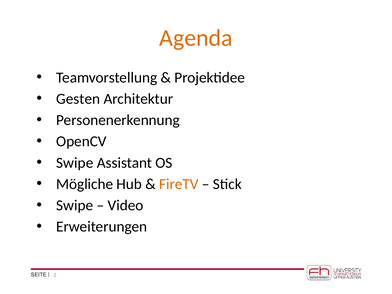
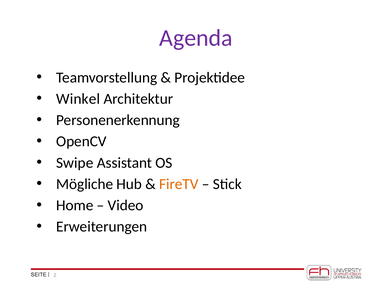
Agenda colour: orange -> purple
Gesten: Gesten -> Winkel
Swipe at (75, 205): Swipe -> Home
